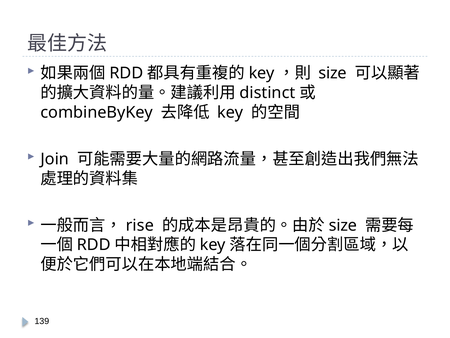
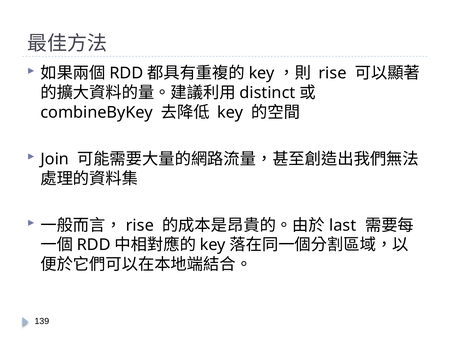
size at (333, 73): size -> rise
size at (343, 225): size -> last
